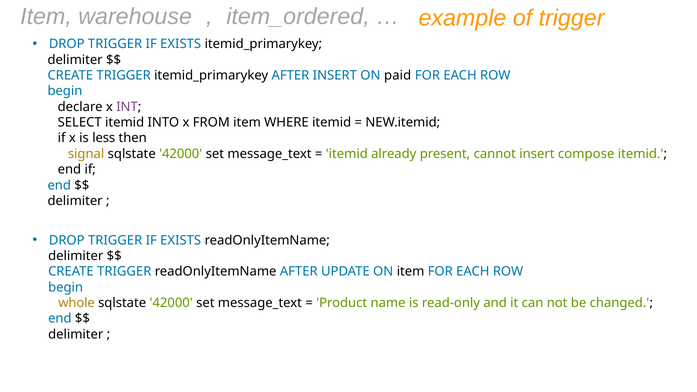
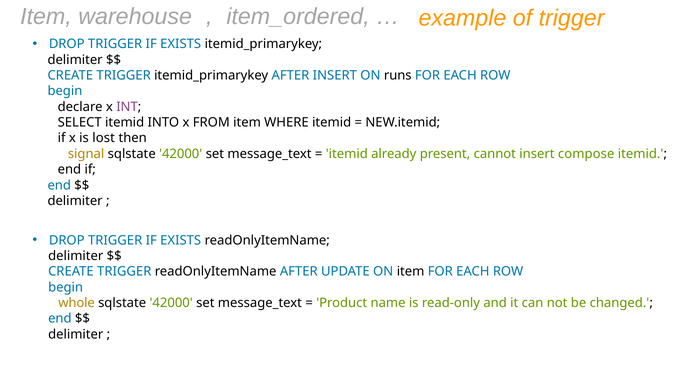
paid: paid -> runs
less: less -> lost
